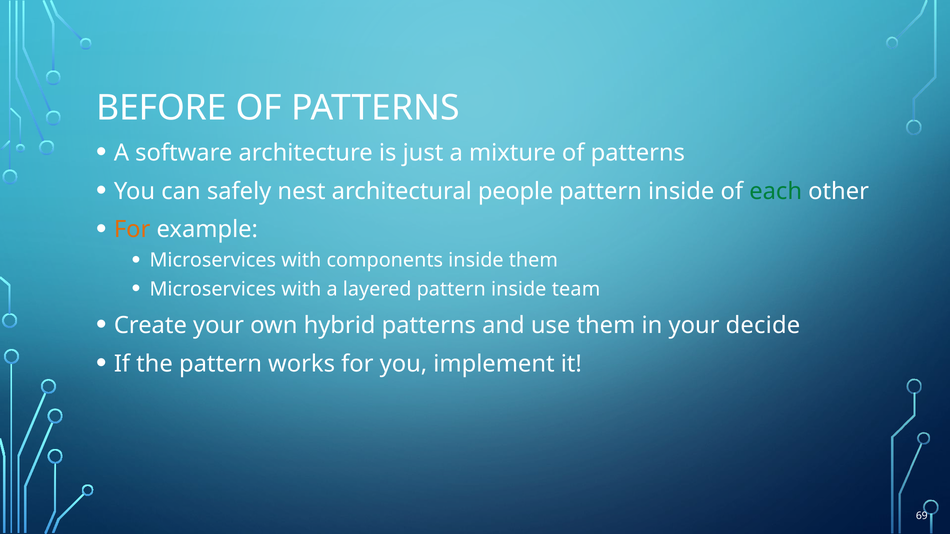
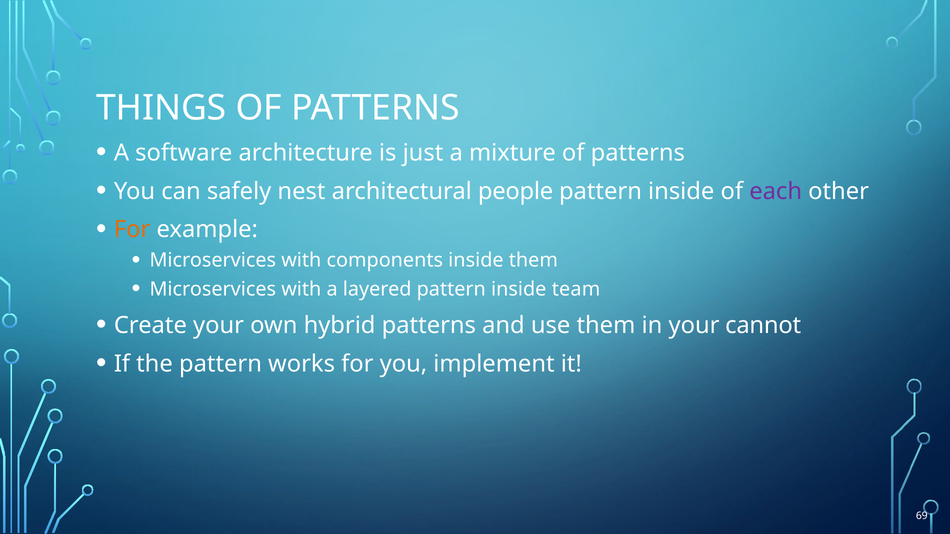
BEFORE: BEFORE -> THINGS
each colour: green -> purple
decide: decide -> cannot
